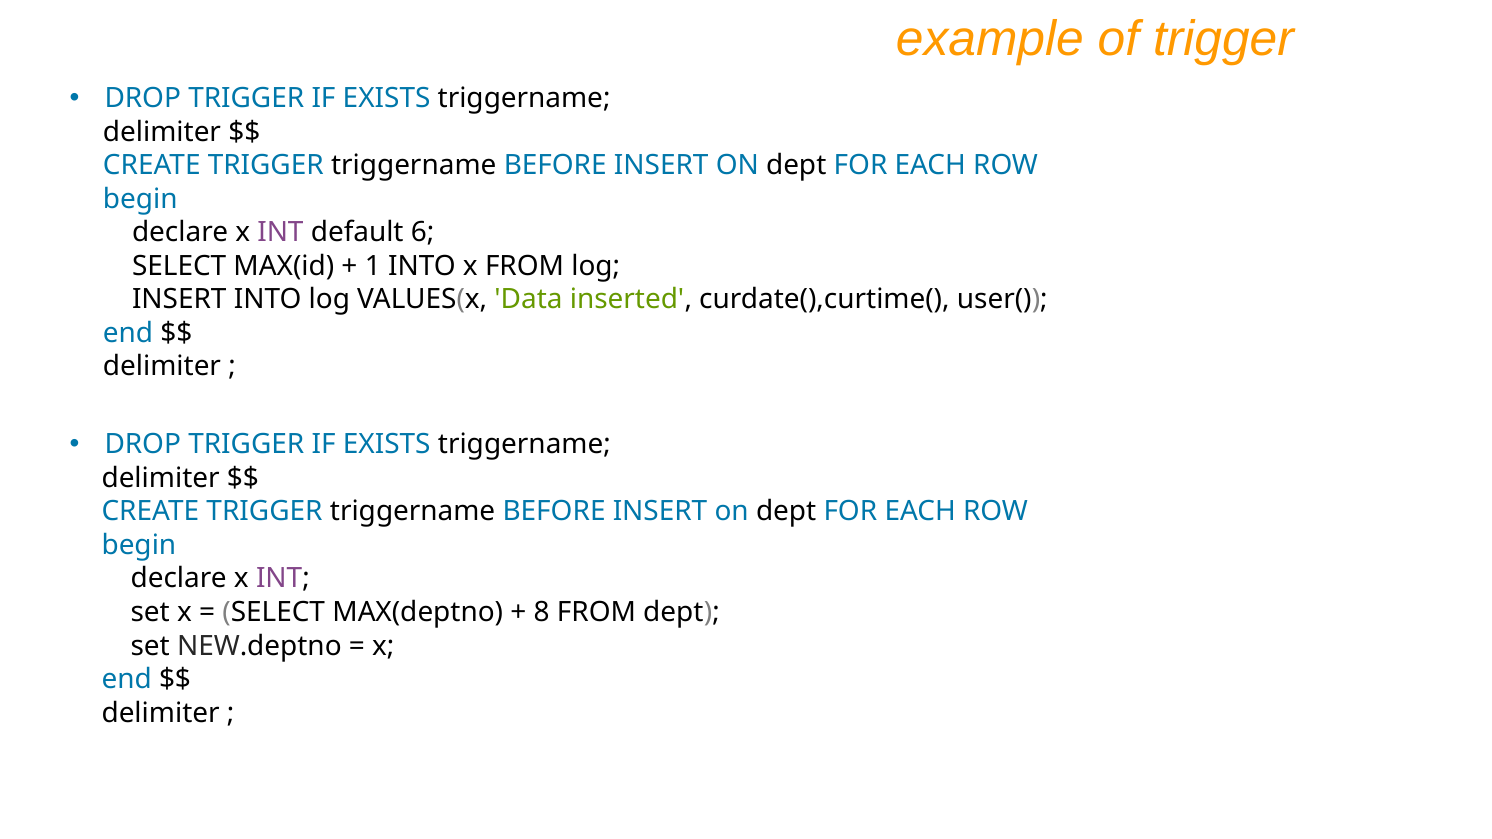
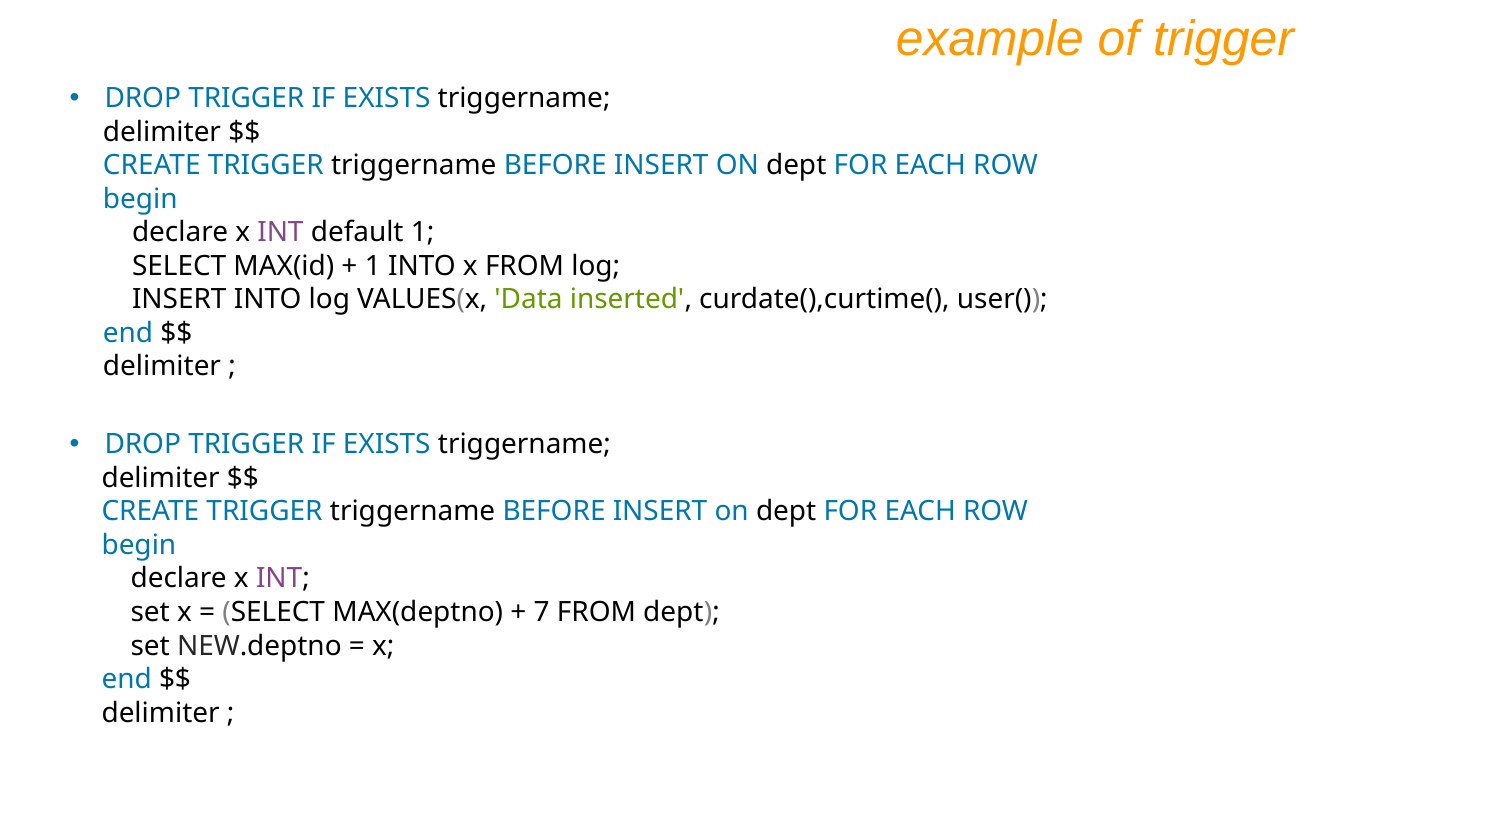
default 6: 6 -> 1
8: 8 -> 7
